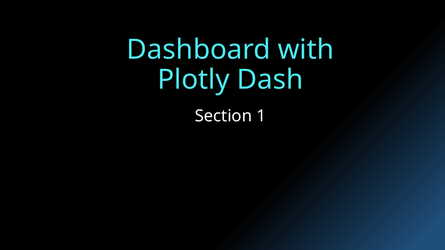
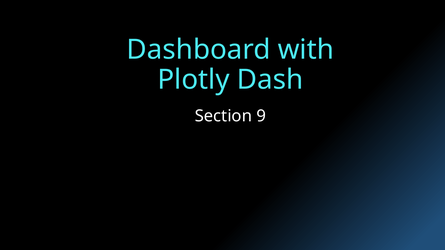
1: 1 -> 9
